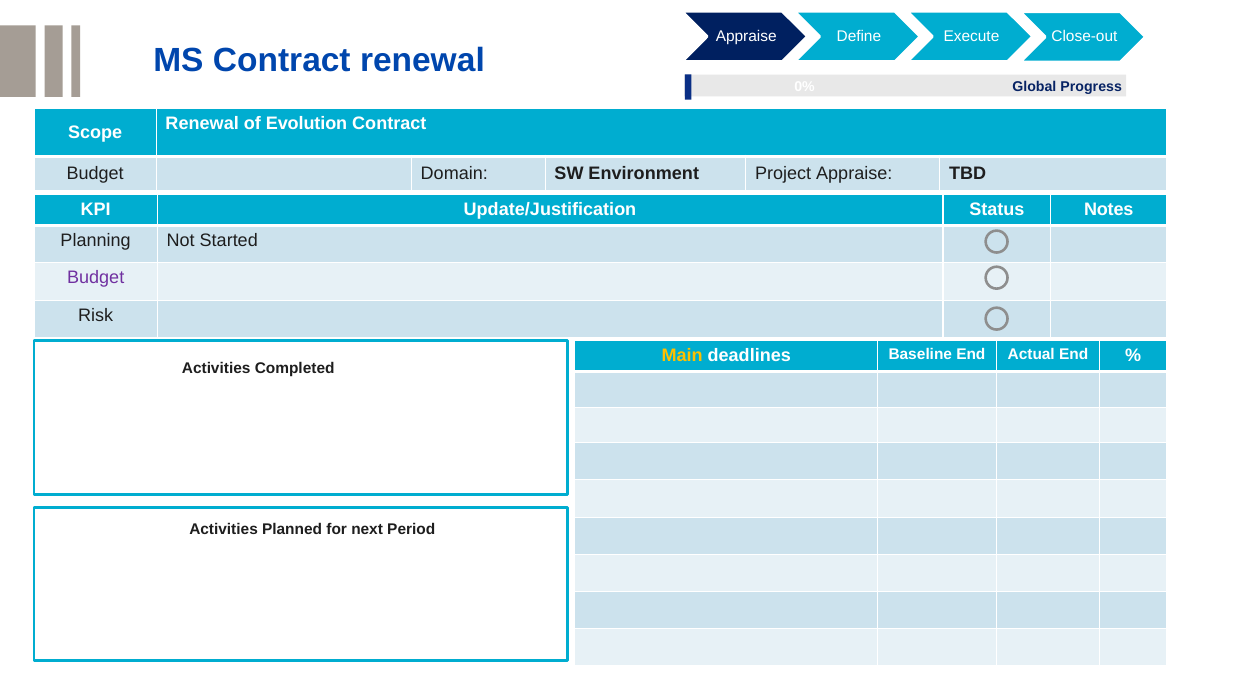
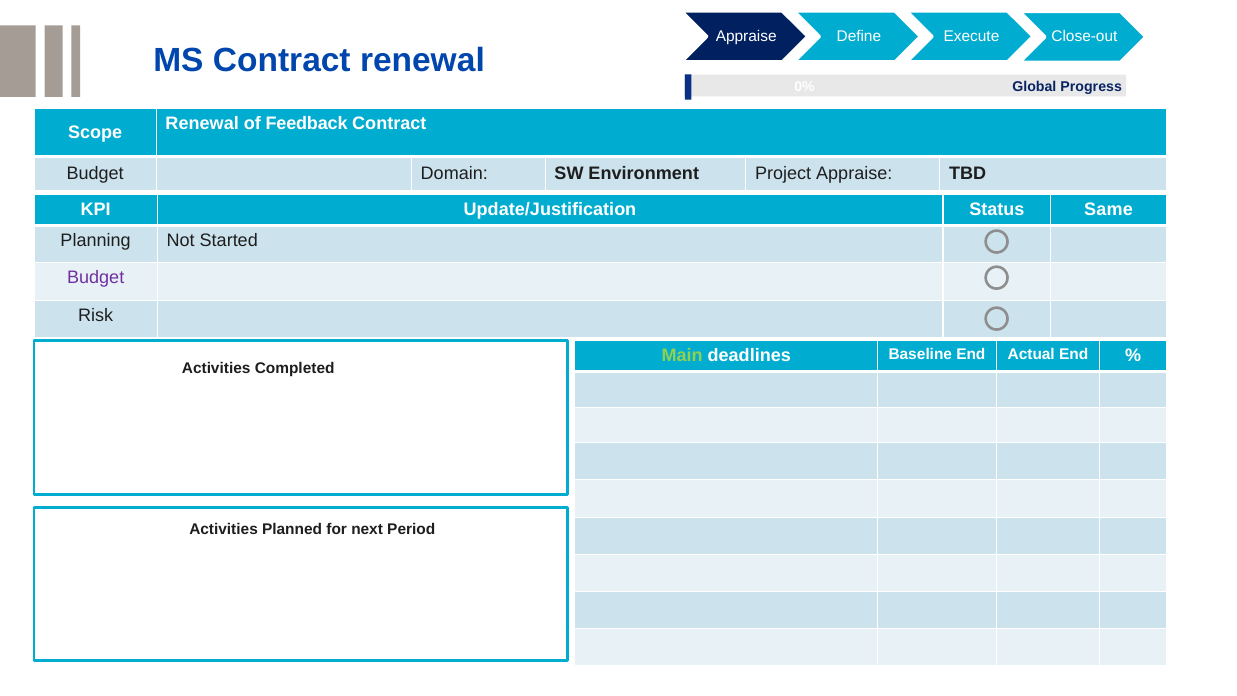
Evolution: Evolution -> Feedback
Notes: Notes -> Same
Main colour: yellow -> light green
